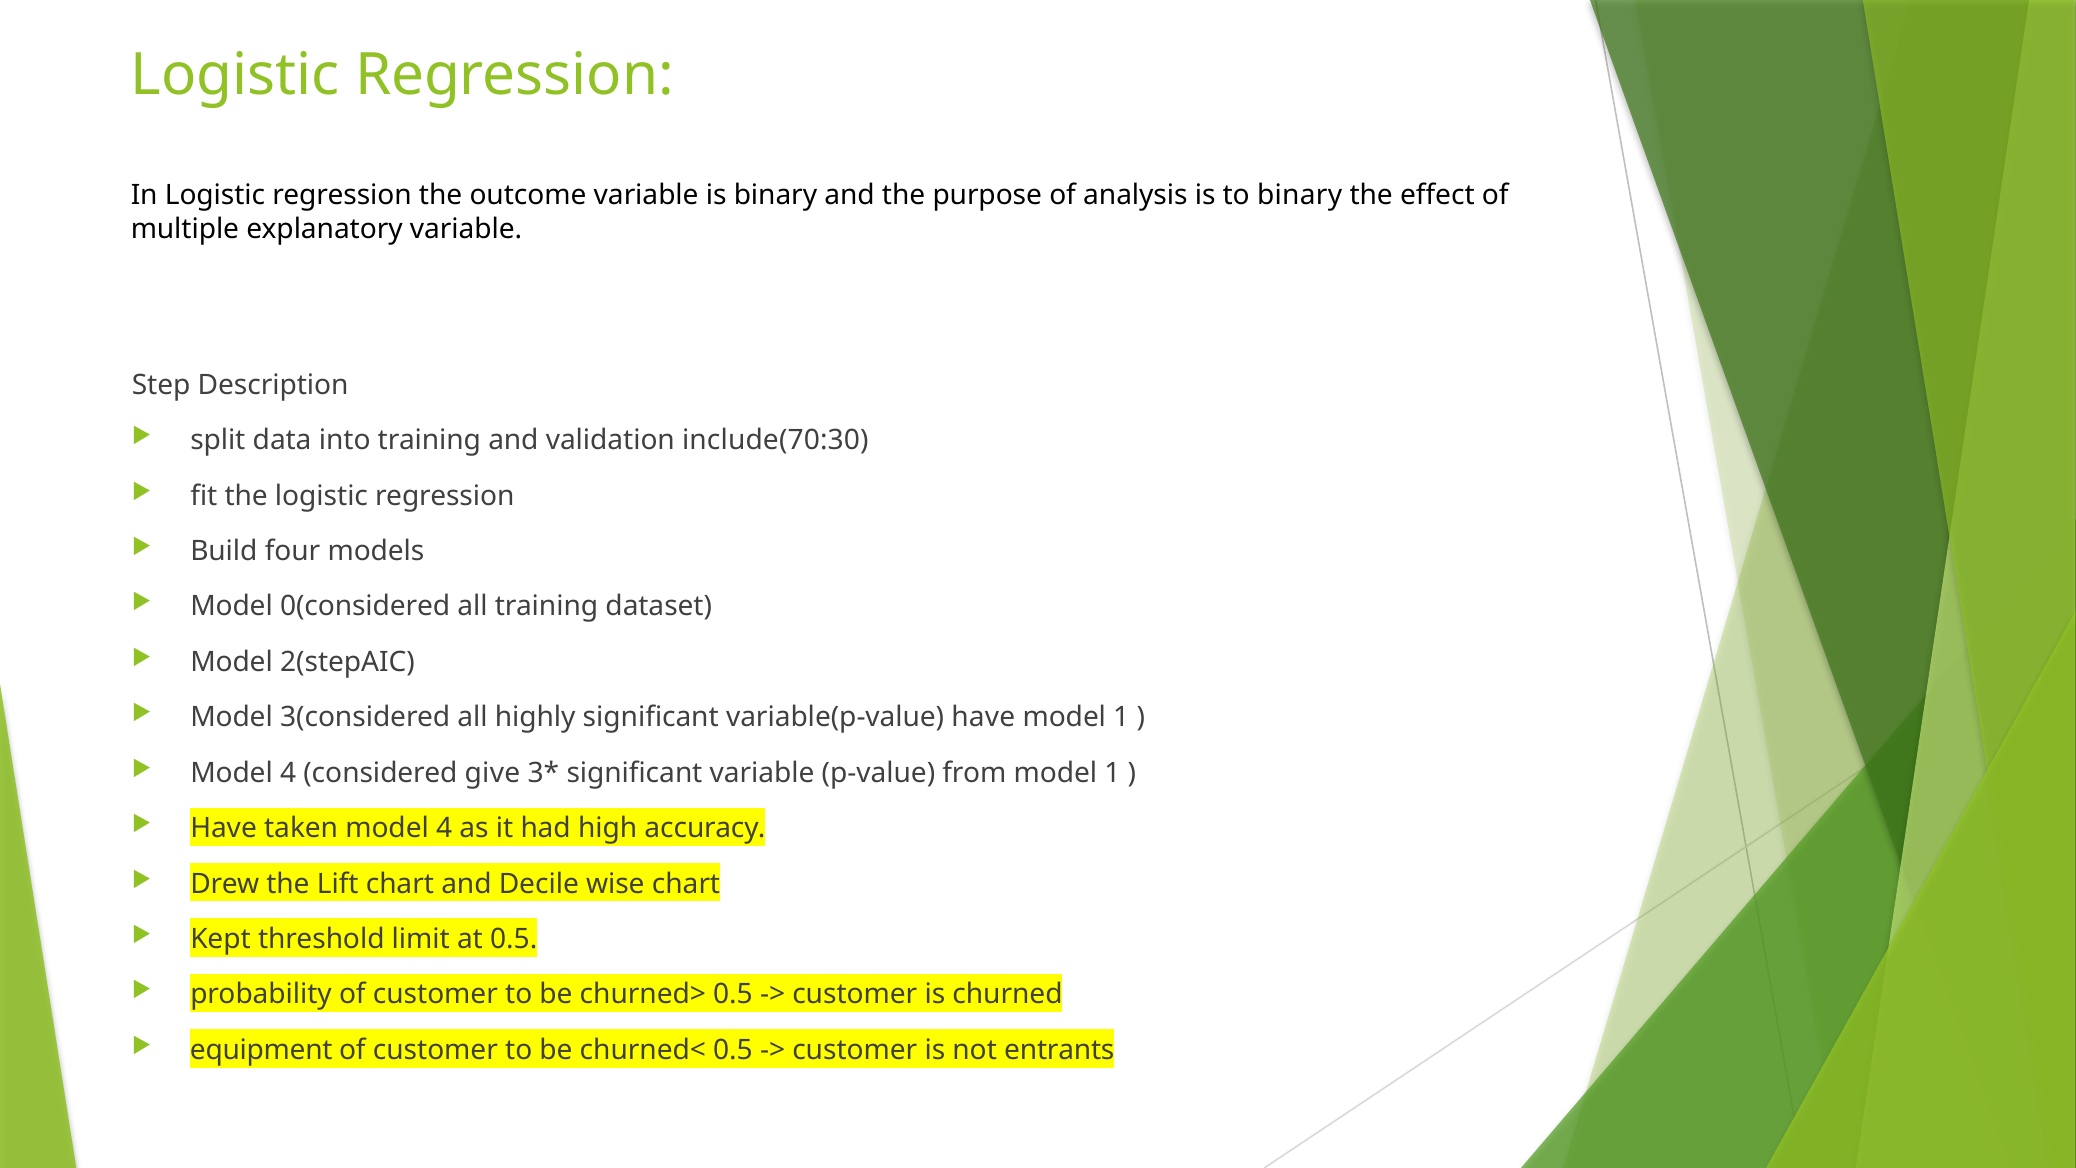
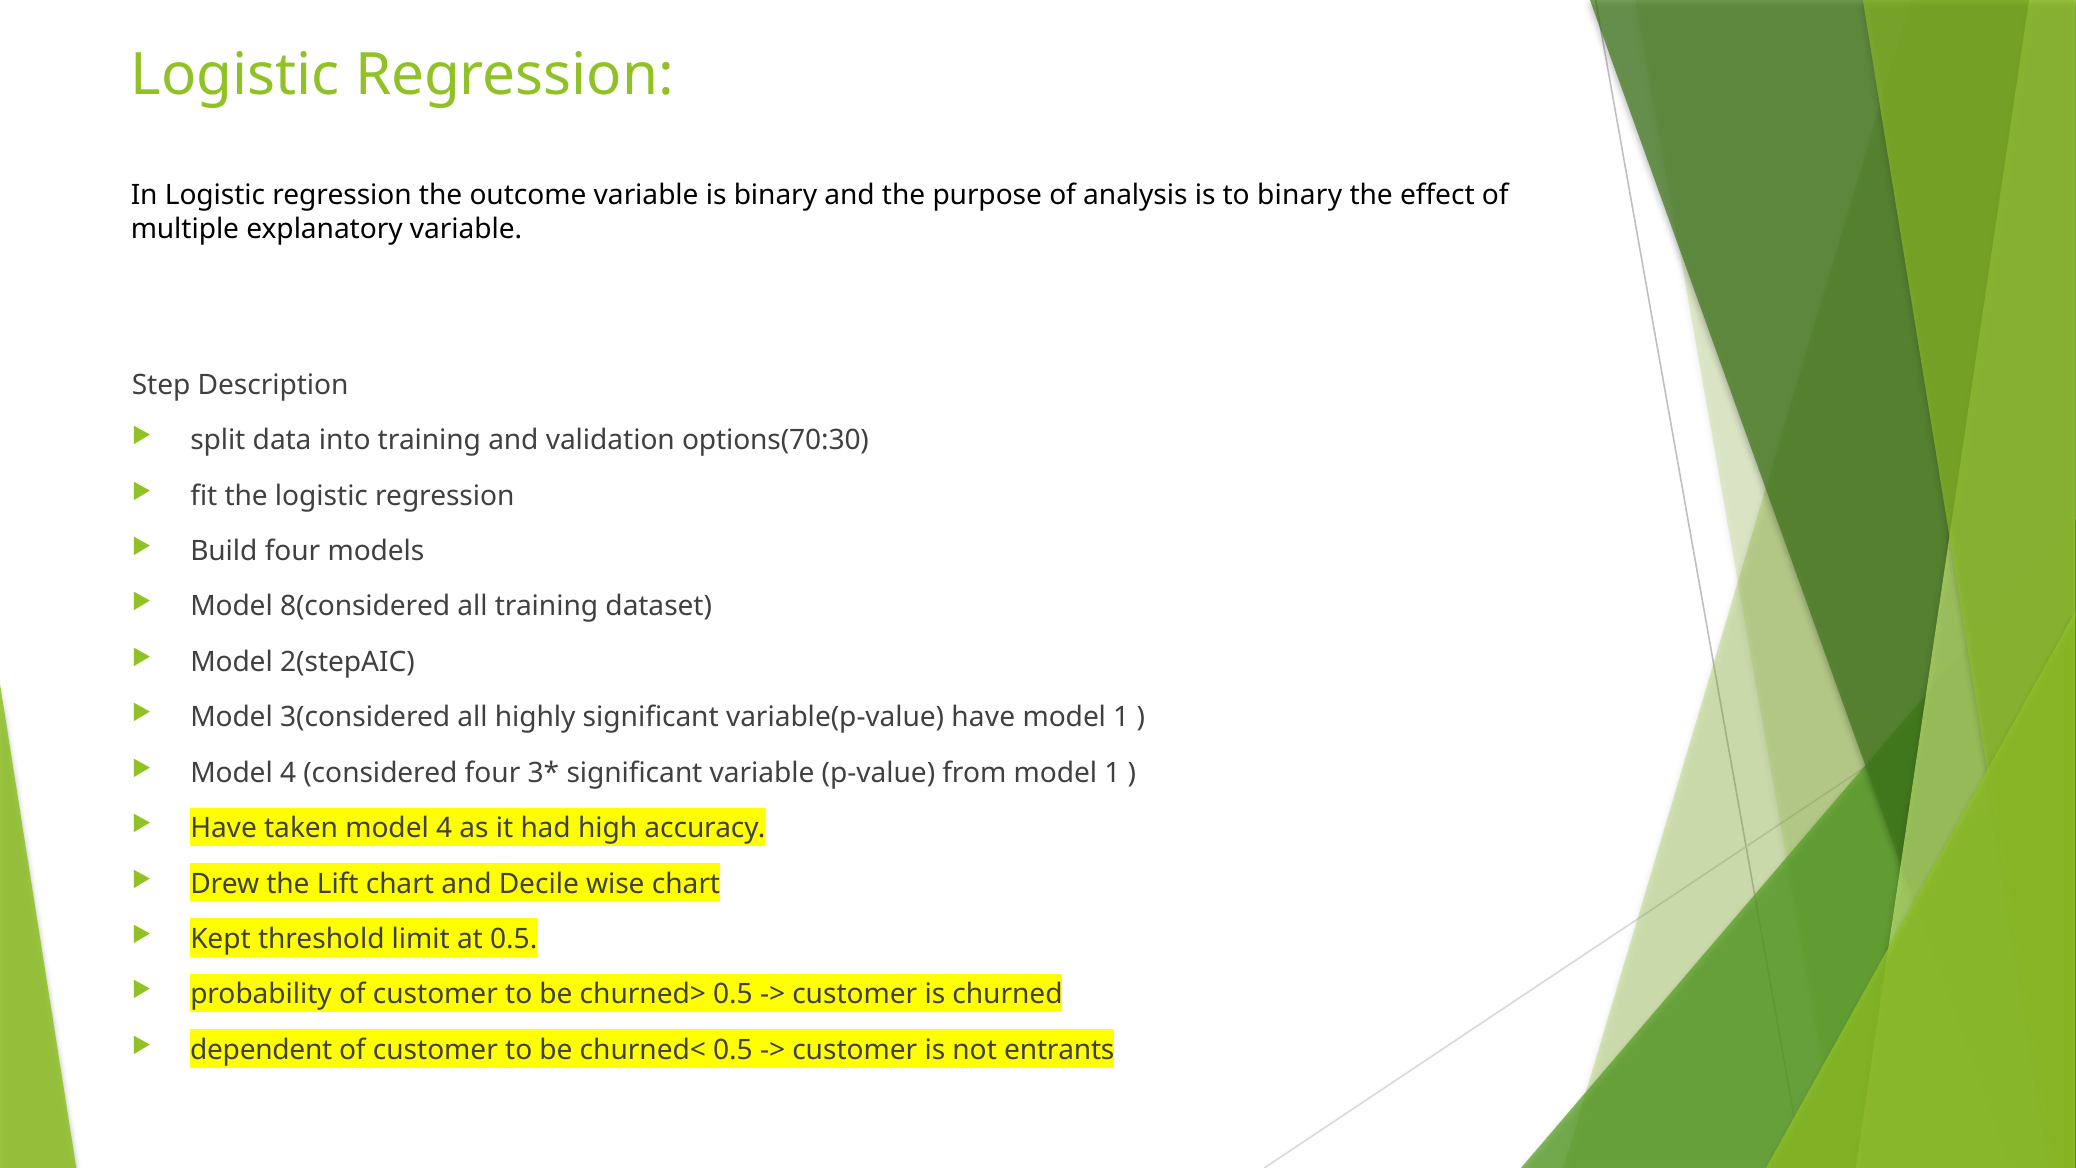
include(70:30: include(70:30 -> options(70:30
0(considered: 0(considered -> 8(considered
considered give: give -> four
equipment: equipment -> dependent
